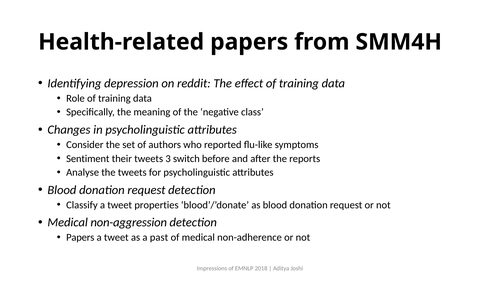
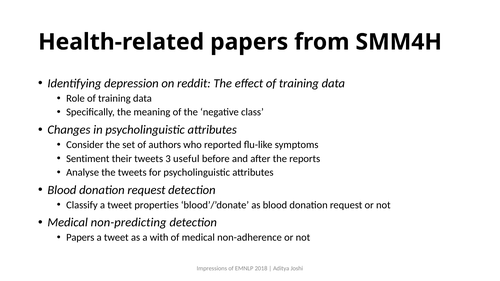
switch: switch -> useful
non-aggression: non-aggression -> non-predicting
past: past -> with
